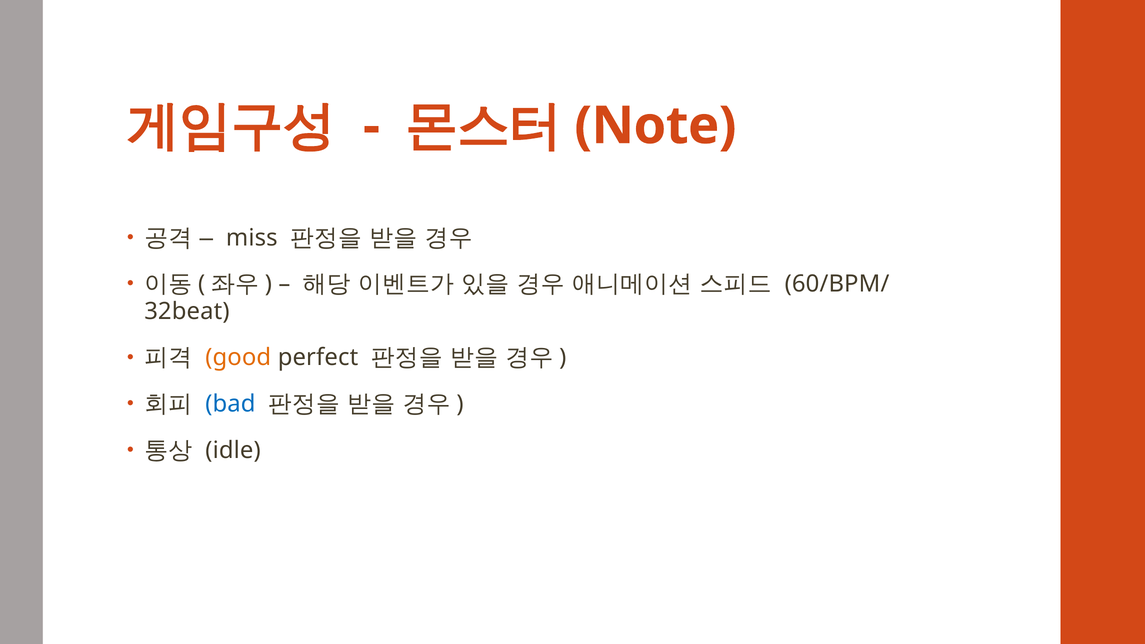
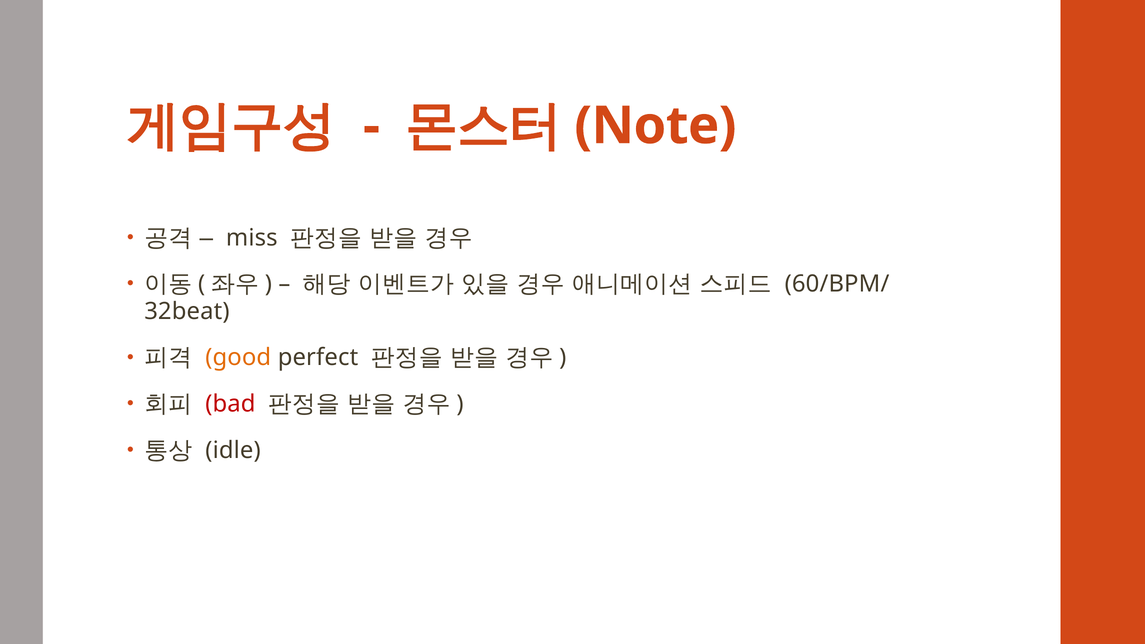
bad colour: blue -> red
